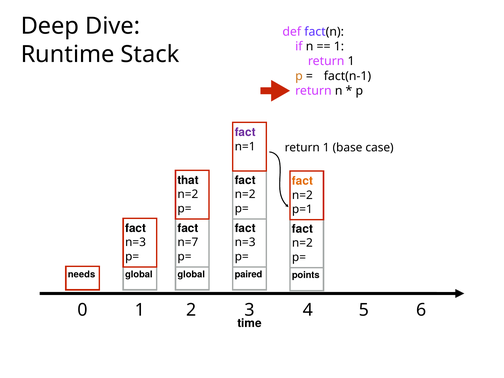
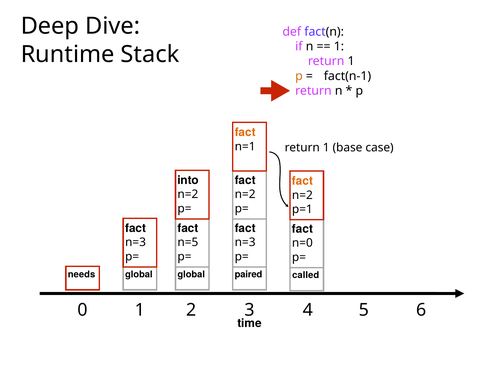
fact at (245, 132) colour: purple -> orange
that: that -> into
n=7: n=7 -> n=5
n=2 at (302, 243): n=2 -> n=0
points: points -> called
